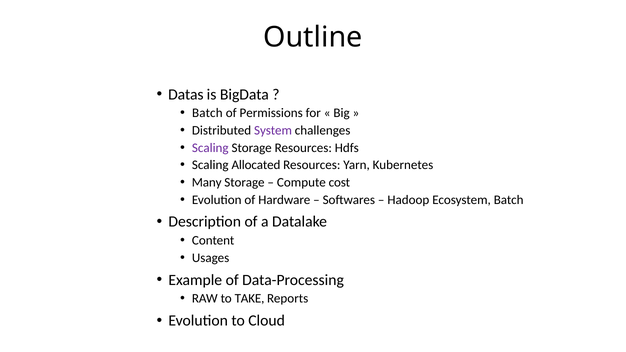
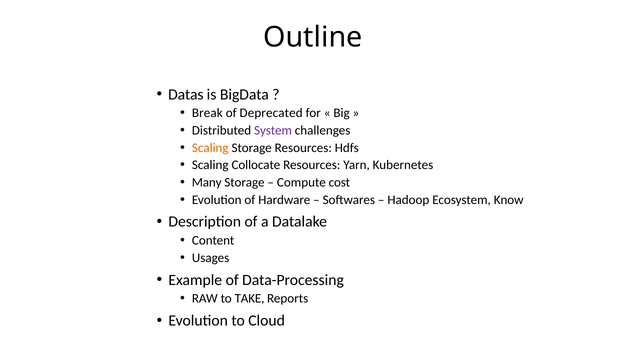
Batch at (207, 113): Batch -> Break
Permissions: Permissions -> Deprecated
Scaling at (210, 148) colour: purple -> orange
Allocated: Allocated -> Collocate
Ecosystem Batch: Batch -> Know
